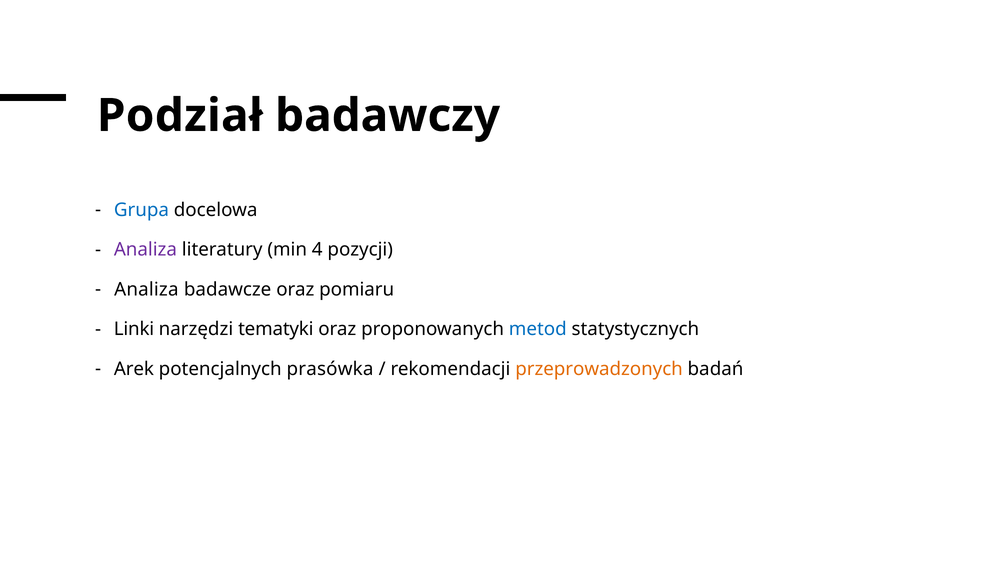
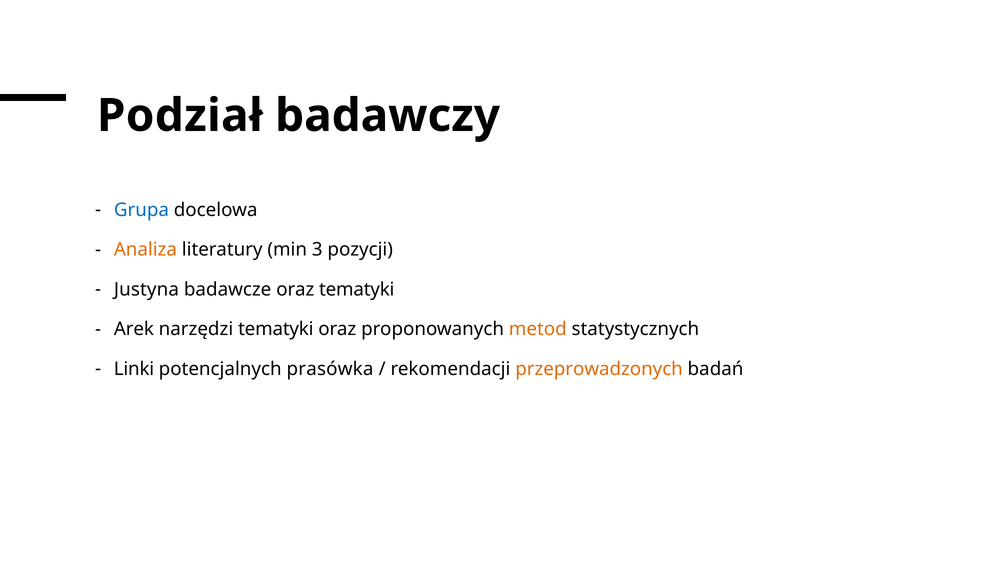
Analiza at (145, 250) colour: purple -> orange
4: 4 -> 3
Analiza at (146, 289): Analiza -> Justyna
oraz pomiaru: pomiaru -> tematyki
Linki: Linki -> Arek
metod colour: blue -> orange
Arek: Arek -> Linki
